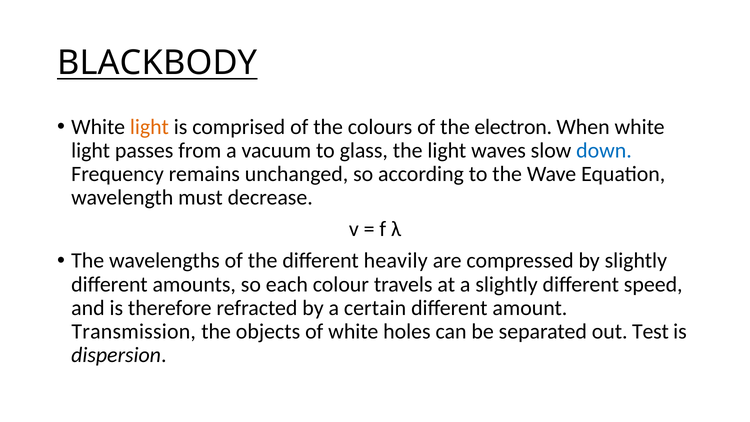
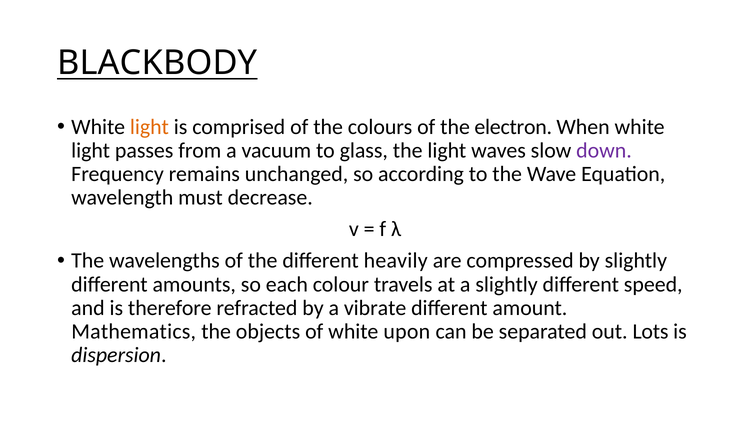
down colour: blue -> purple
certain: certain -> vibrate
Transmission: Transmission -> Mathematics
holes: holes -> upon
Test: Test -> Lots
